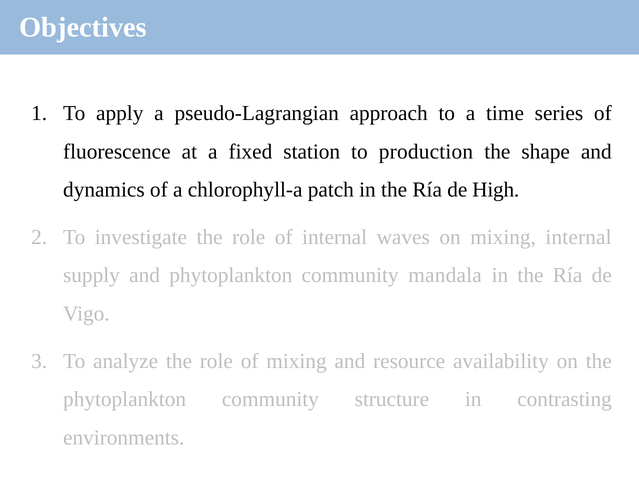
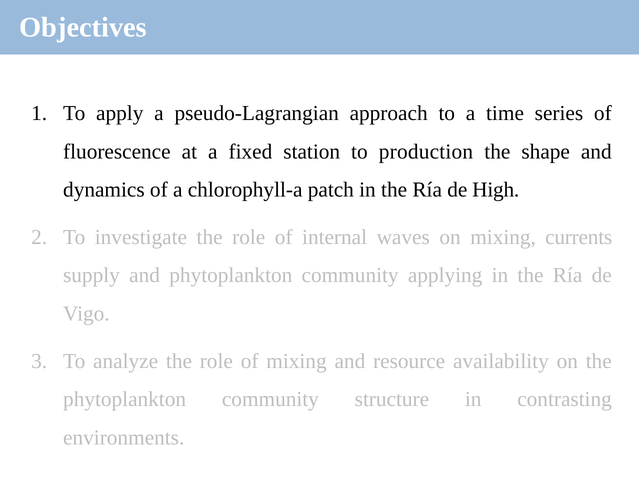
mixing internal: internal -> currents
mandala: mandala -> applying
